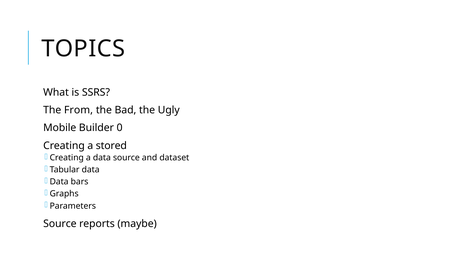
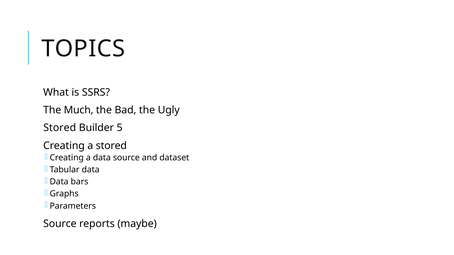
From: From -> Much
Mobile at (60, 128): Mobile -> Stored
0: 0 -> 5
